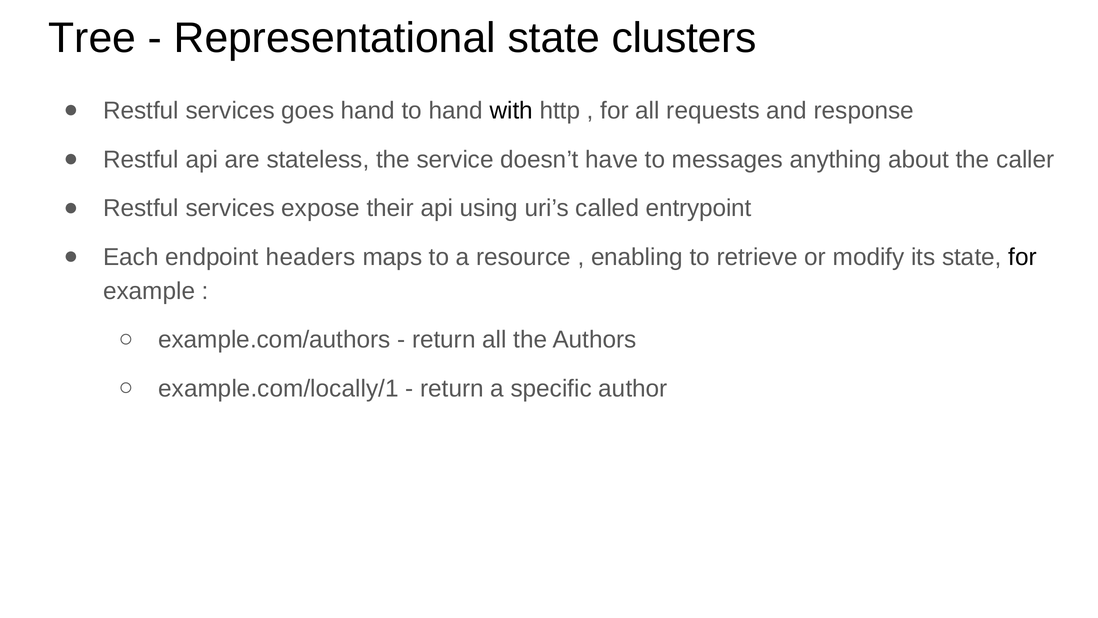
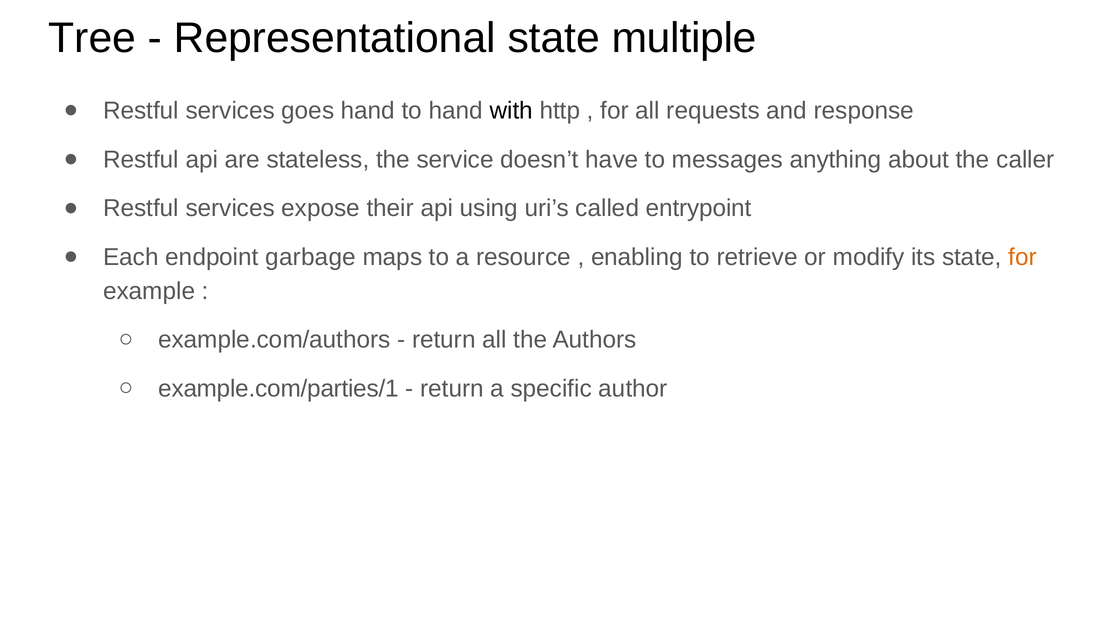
clusters: clusters -> multiple
headers: headers -> garbage
for at (1022, 257) colour: black -> orange
example.com/locally/1: example.com/locally/1 -> example.com/parties/1
